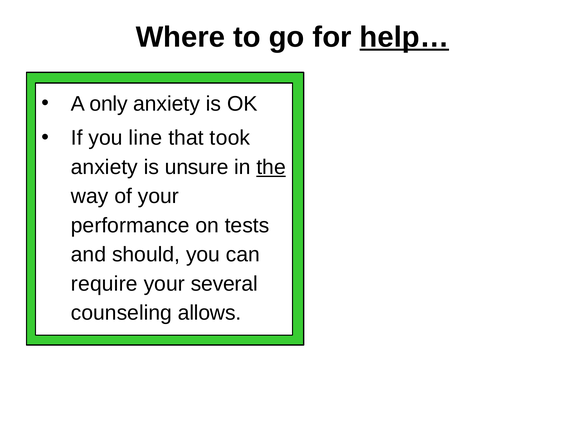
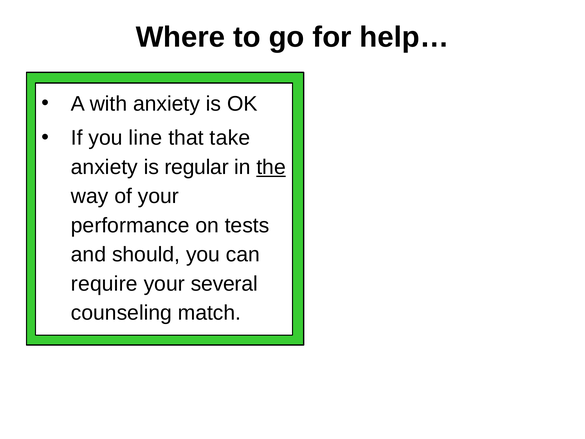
help… underline: present -> none
only: only -> with
took: took -> take
unsure: unsure -> regular
allows: allows -> match
